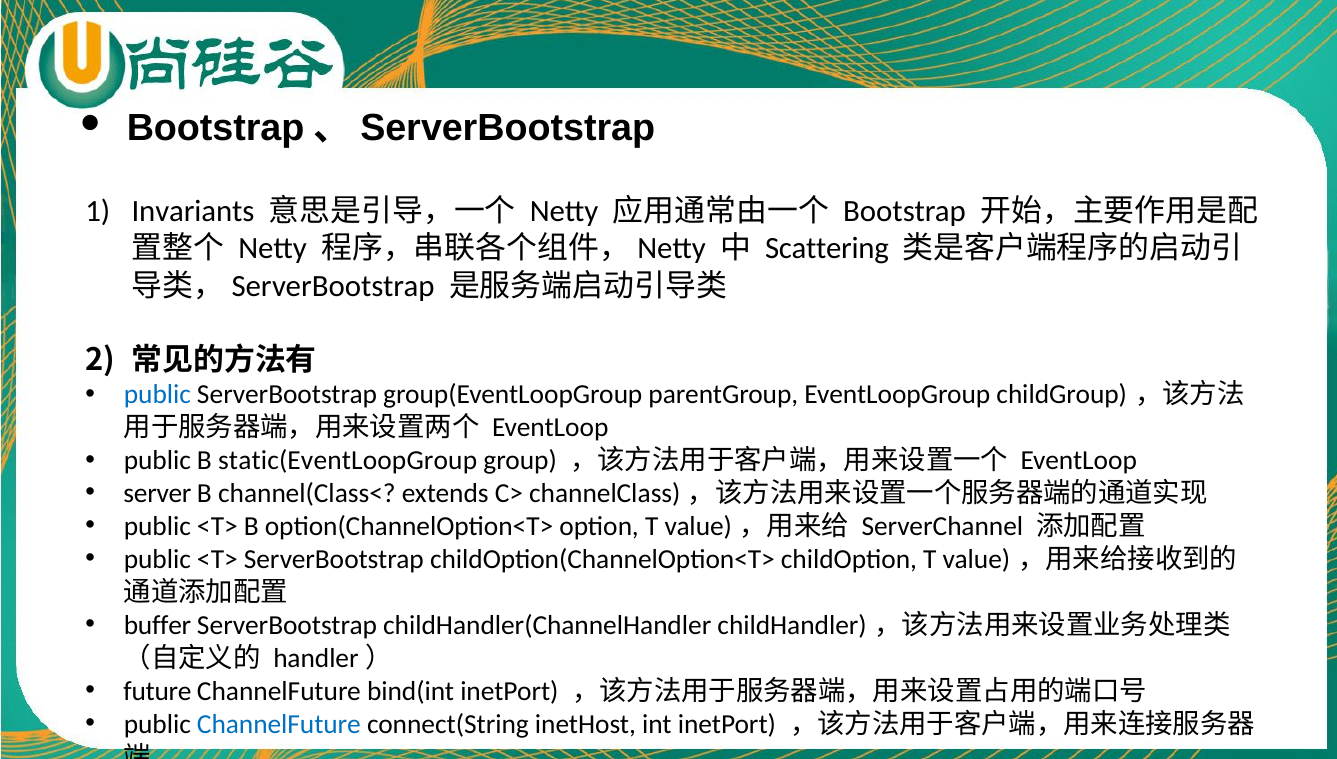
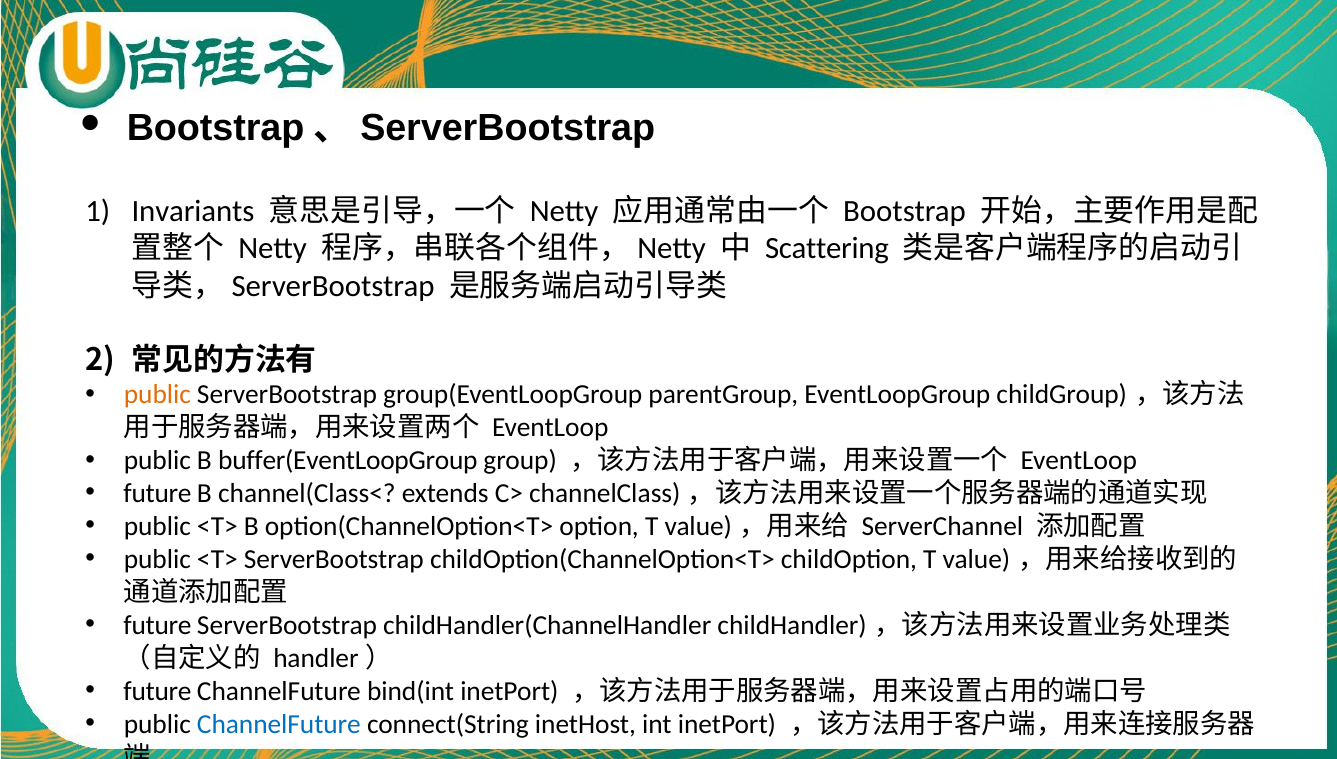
public at (157, 394) colour: blue -> orange
static(EventLoopGroup: static(EventLoopGroup -> buffer(EventLoopGroup
server at (158, 493): server -> future
buffer at (158, 625): buffer -> future
